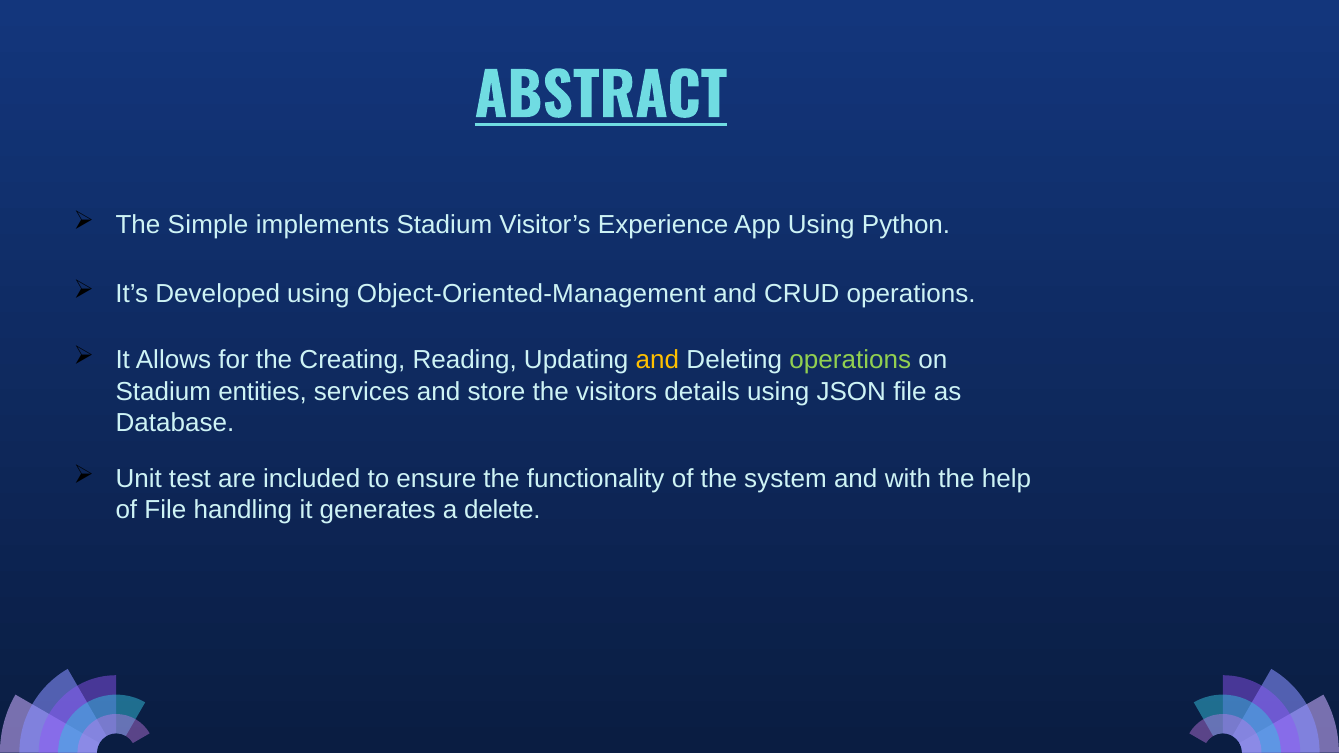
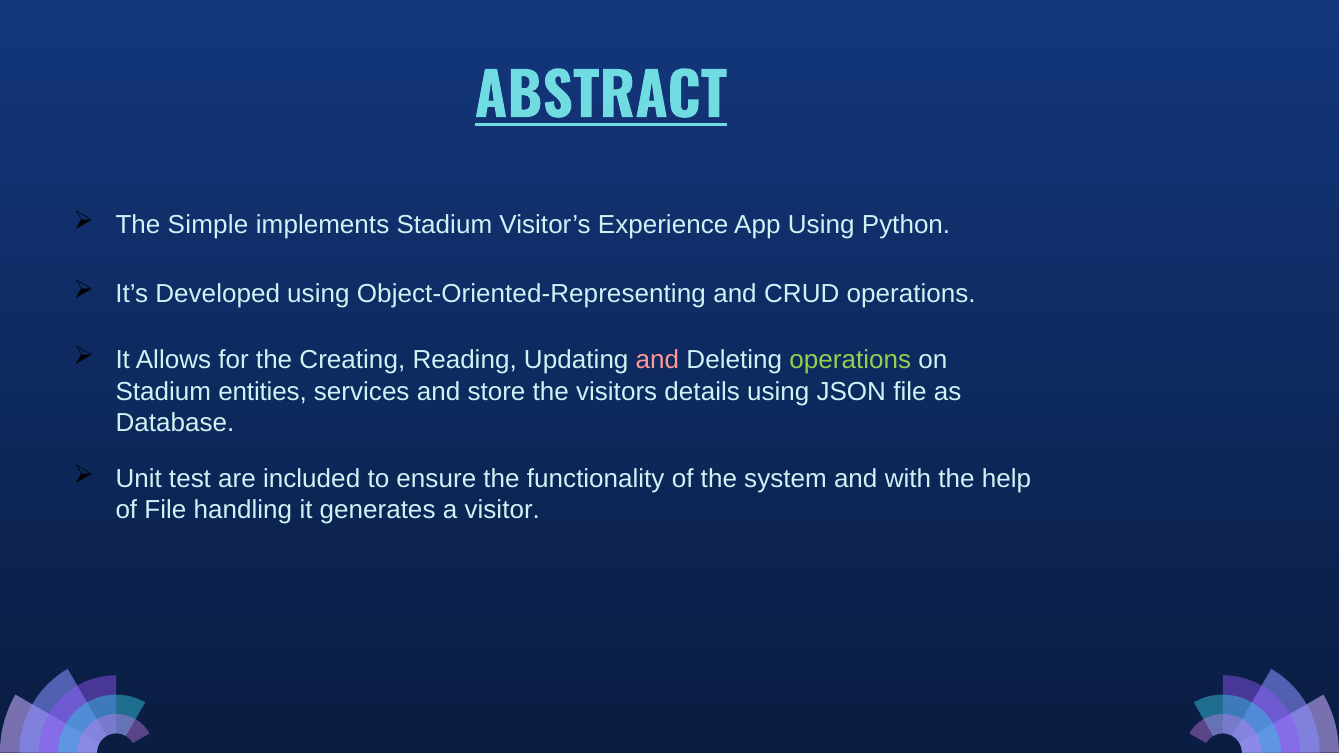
Object-Oriented-Management: Object-Oriented-Management -> Object-Oriented-Representing
and at (657, 360) colour: yellow -> pink
delete: delete -> visitor
